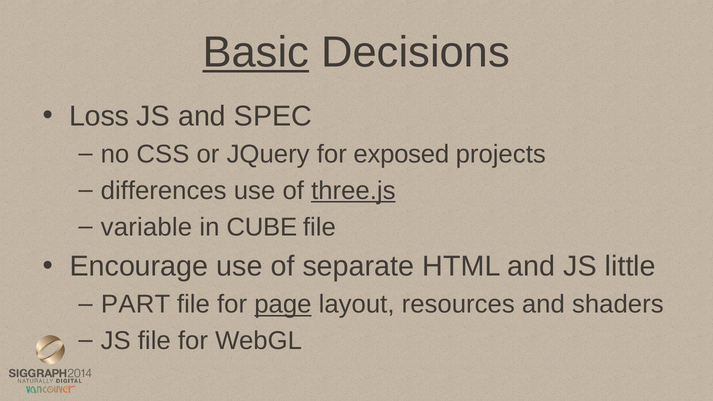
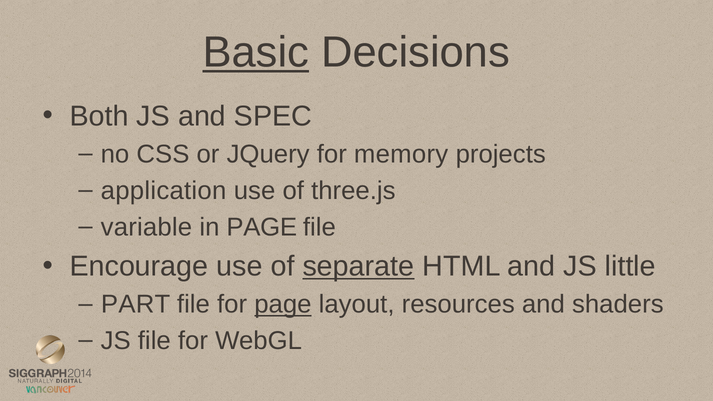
Loss: Loss -> Both
exposed: exposed -> memory
differences: differences -> application
three.js underline: present -> none
in CUBE: CUBE -> PAGE
separate underline: none -> present
